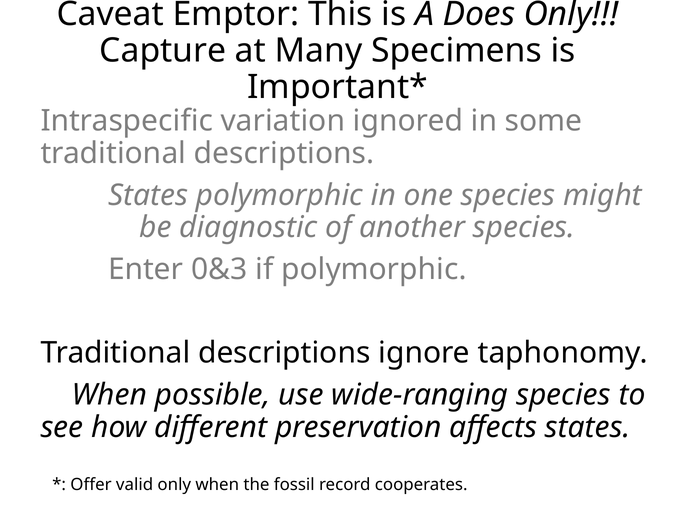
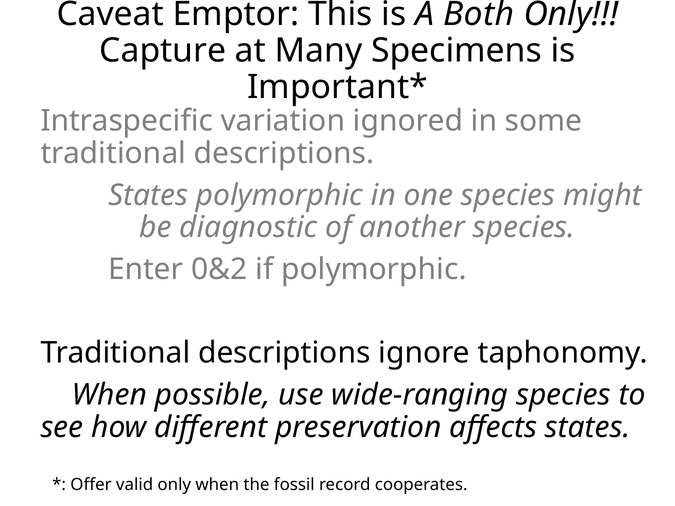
Does: Does -> Both
0&3: 0&3 -> 0&2
